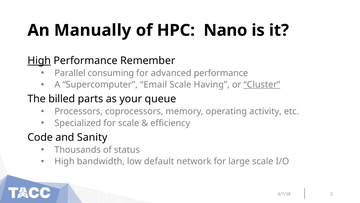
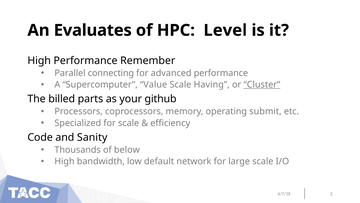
Manually: Manually -> Evaluates
Nano: Nano -> Level
High at (39, 60) underline: present -> none
consuming: consuming -> connecting
Email: Email -> Value
queue: queue -> github
activity: activity -> submit
status: status -> below
